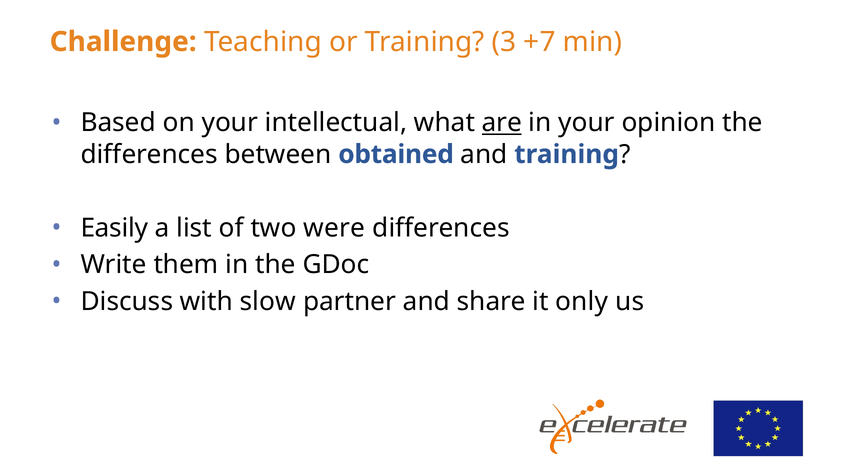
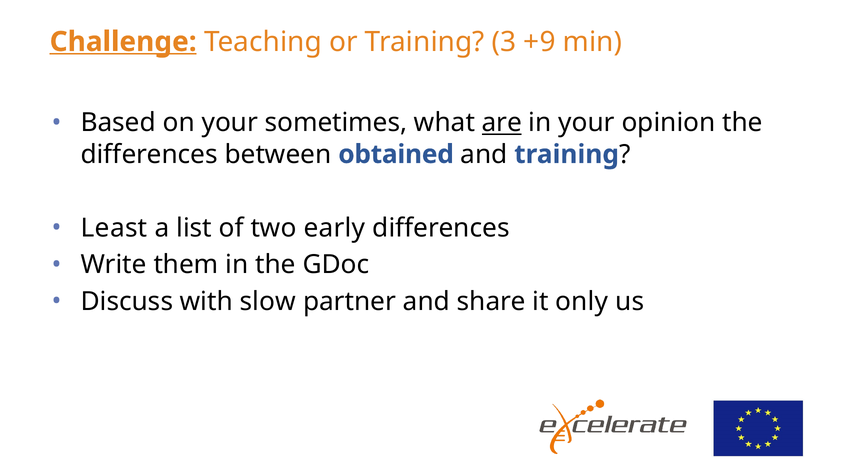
Challenge underline: none -> present
+7: +7 -> +9
intellectual: intellectual -> sometimes
Easily: Easily -> Least
were: were -> early
